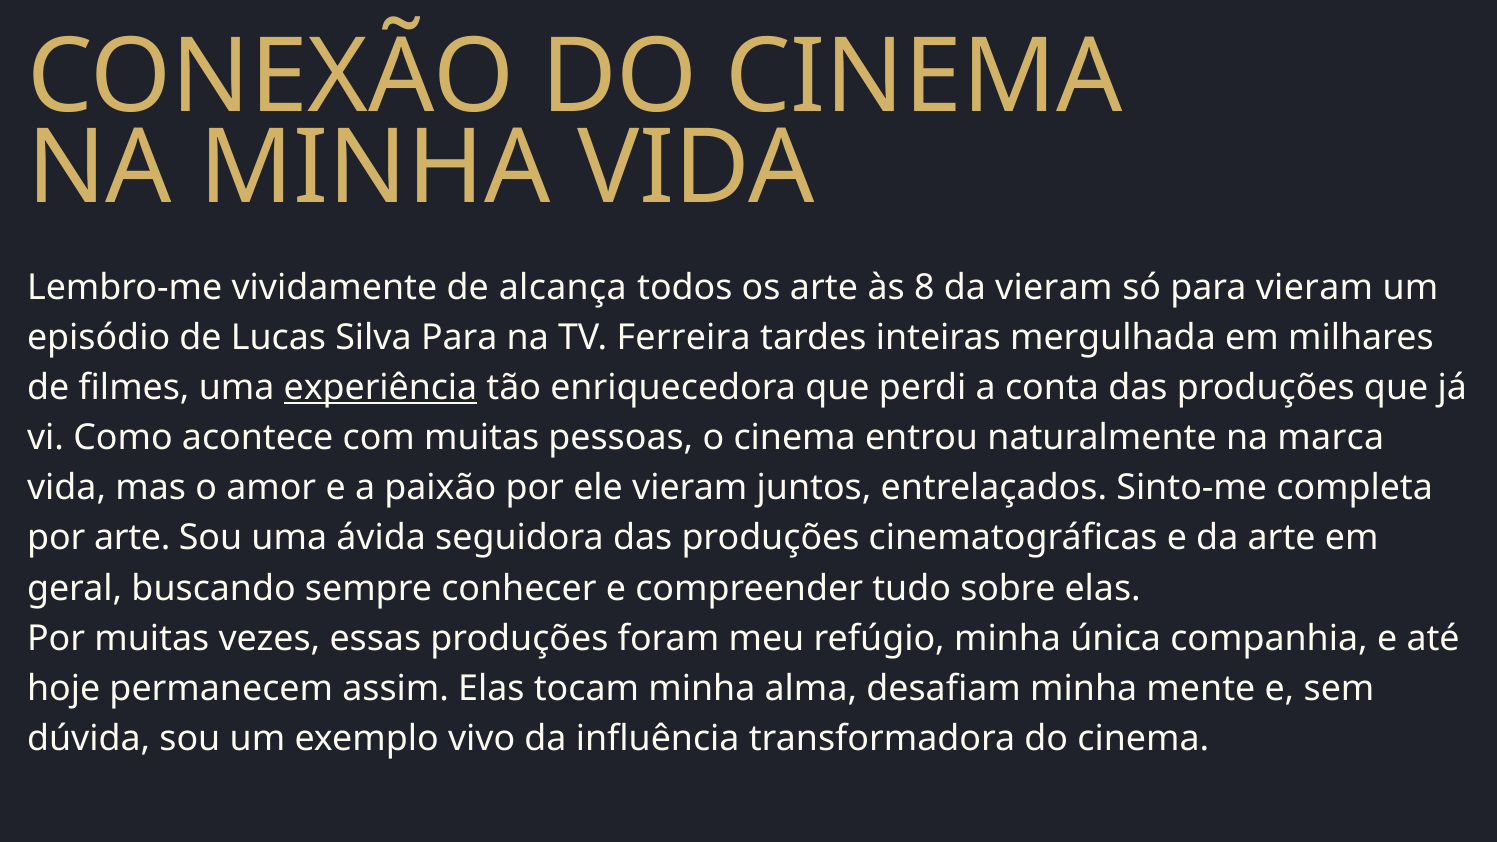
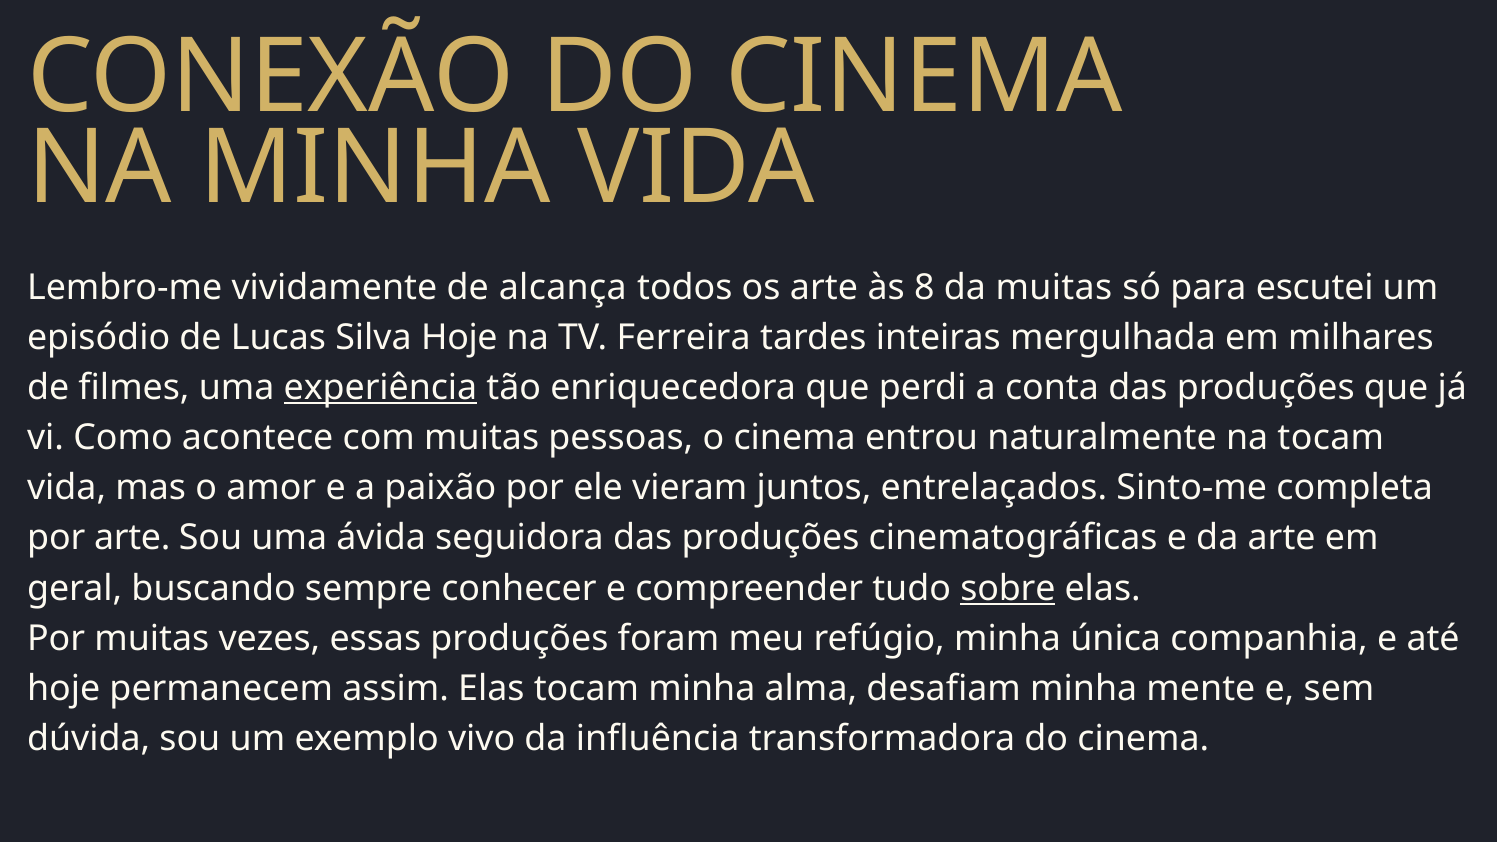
da vieram: vieram -> muitas
para vieram: vieram -> escutei
Silva Para: Para -> Hoje
na marca: marca -> tocam
sobre underline: none -> present
